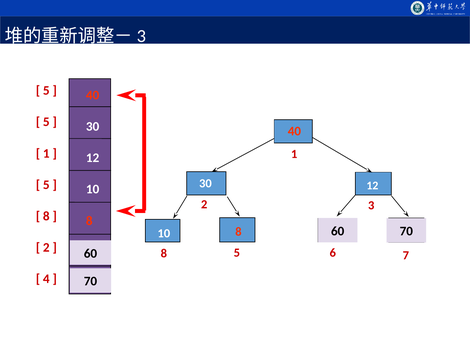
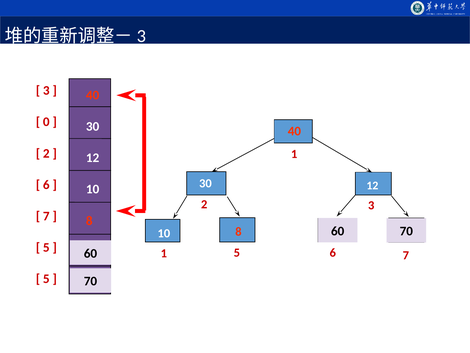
5 at (46, 90): 5 -> 3
5 at (46, 122): 5 -> 0
1 at (46, 153): 1 -> 2
5 at (46, 184): 5 -> 6
8 at (46, 216): 8 -> 7
2 at (46, 247): 2 -> 5
8 at (164, 253): 8 -> 1
4 at (46, 279): 4 -> 5
